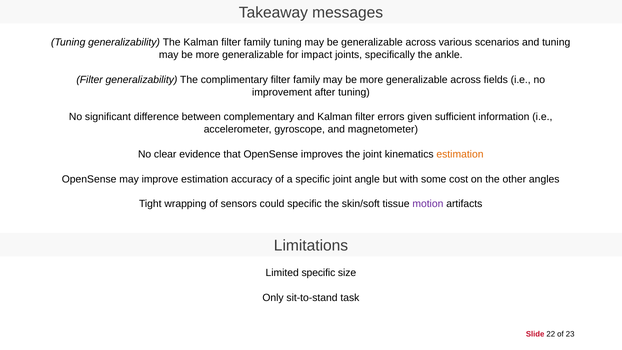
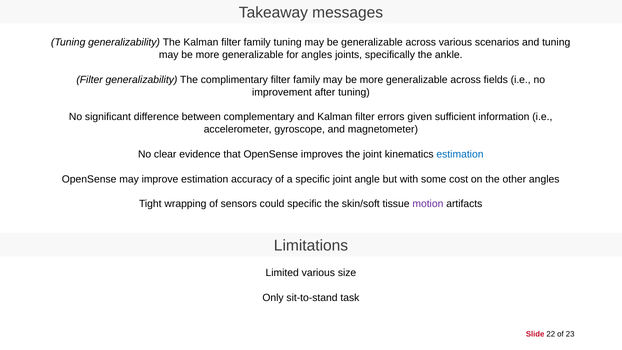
for impact: impact -> angles
estimation at (460, 154) colour: orange -> blue
Limited specific: specific -> various
